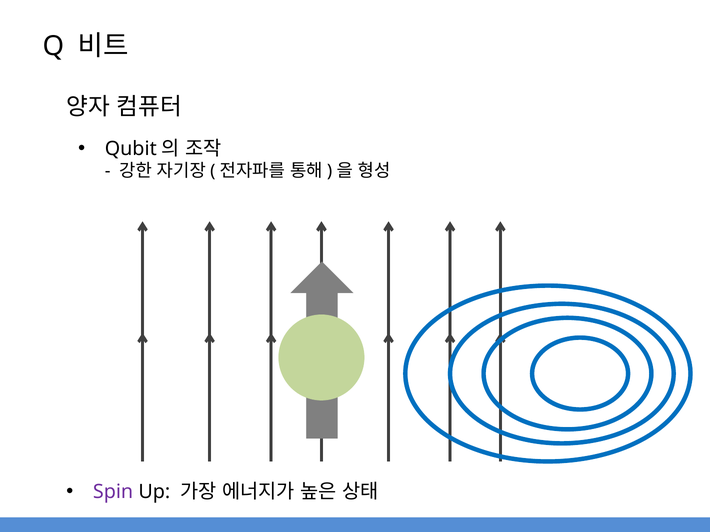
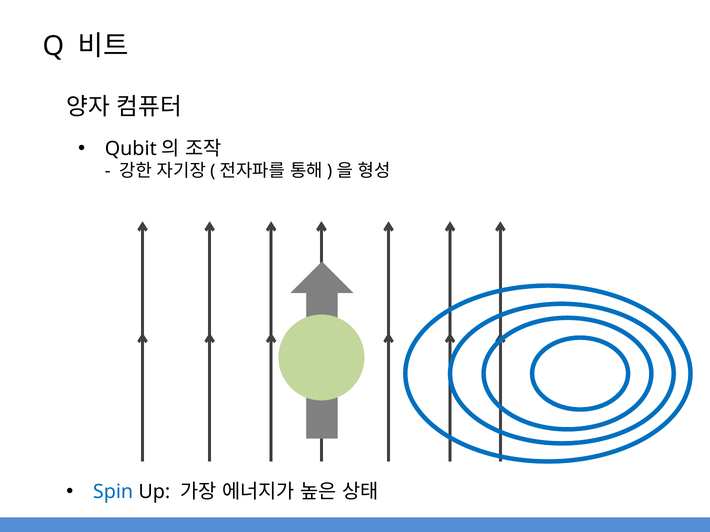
Spin colour: purple -> blue
